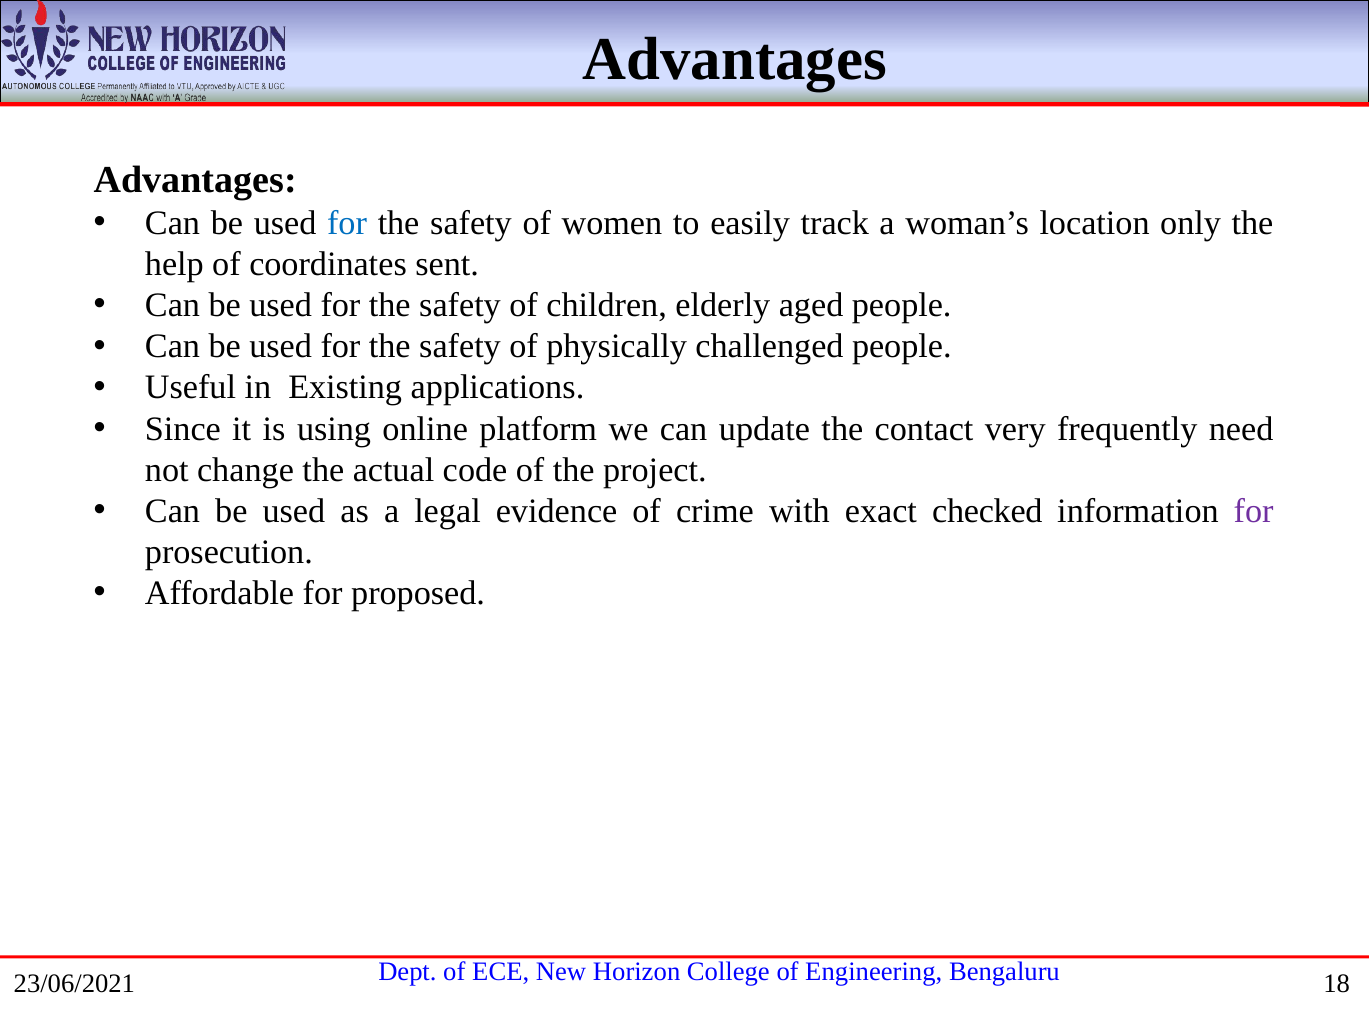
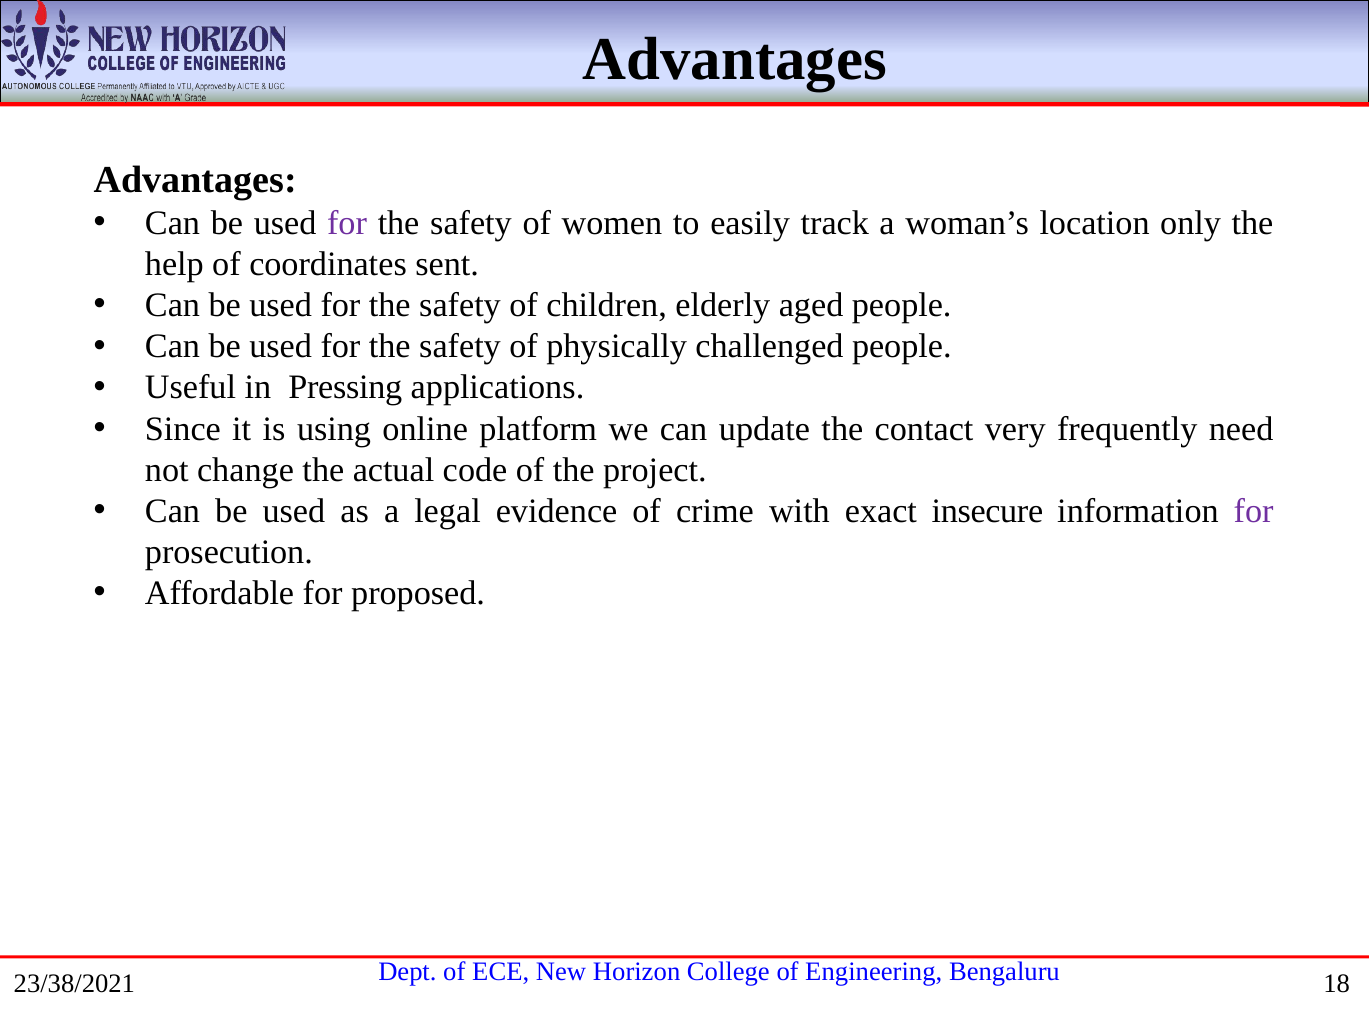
for at (347, 223) colour: blue -> purple
Existing: Existing -> Pressing
checked: checked -> insecure
23/06/2021: 23/06/2021 -> 23/38/2021
